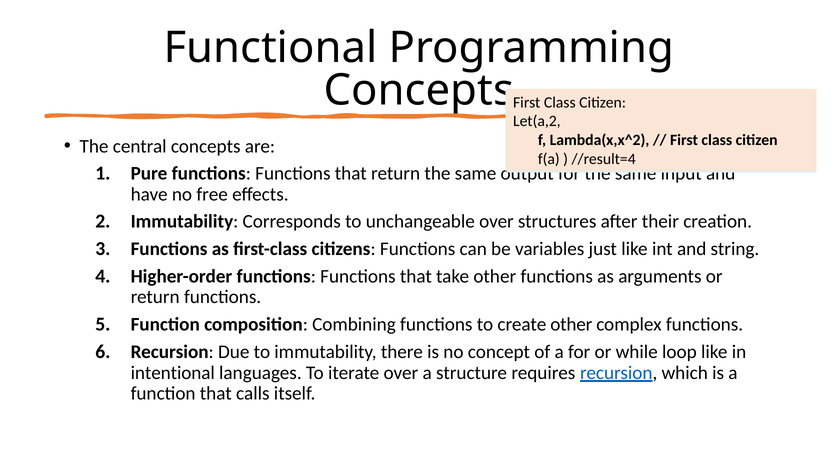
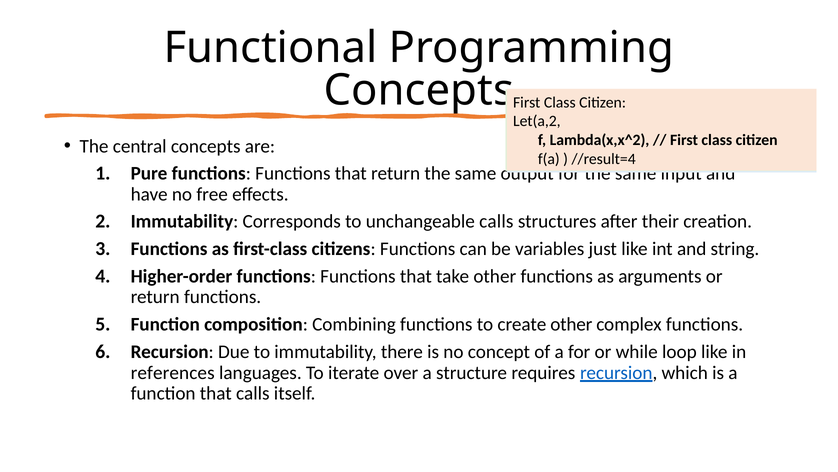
unchangeable over: over -> calls
intentional: intentional -> references
